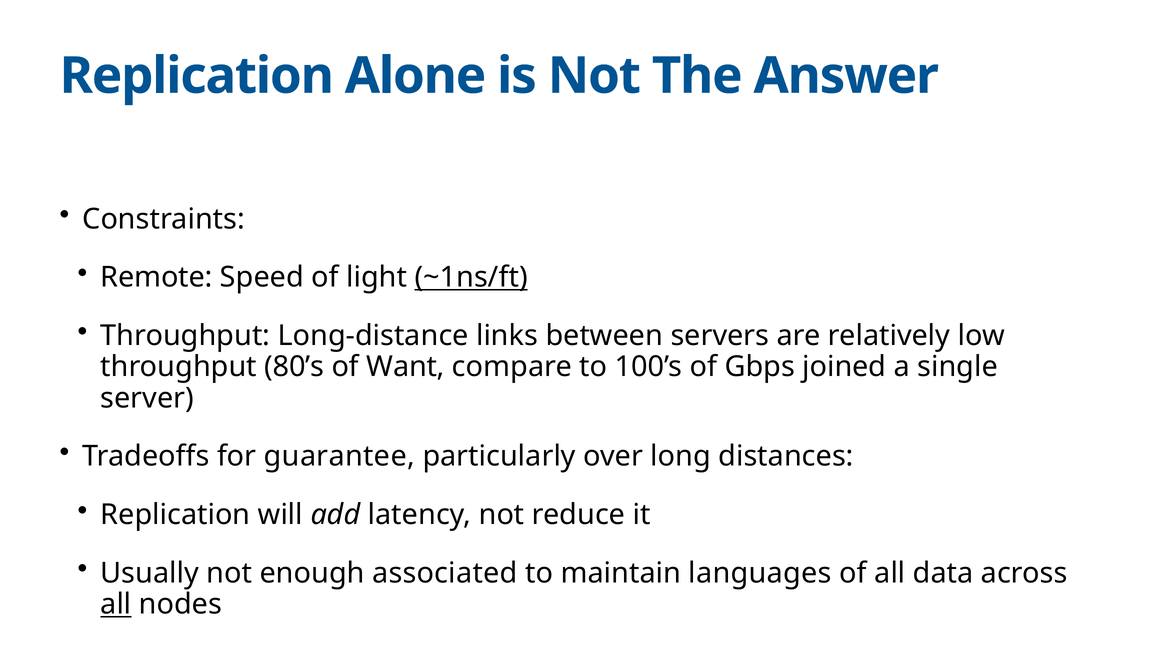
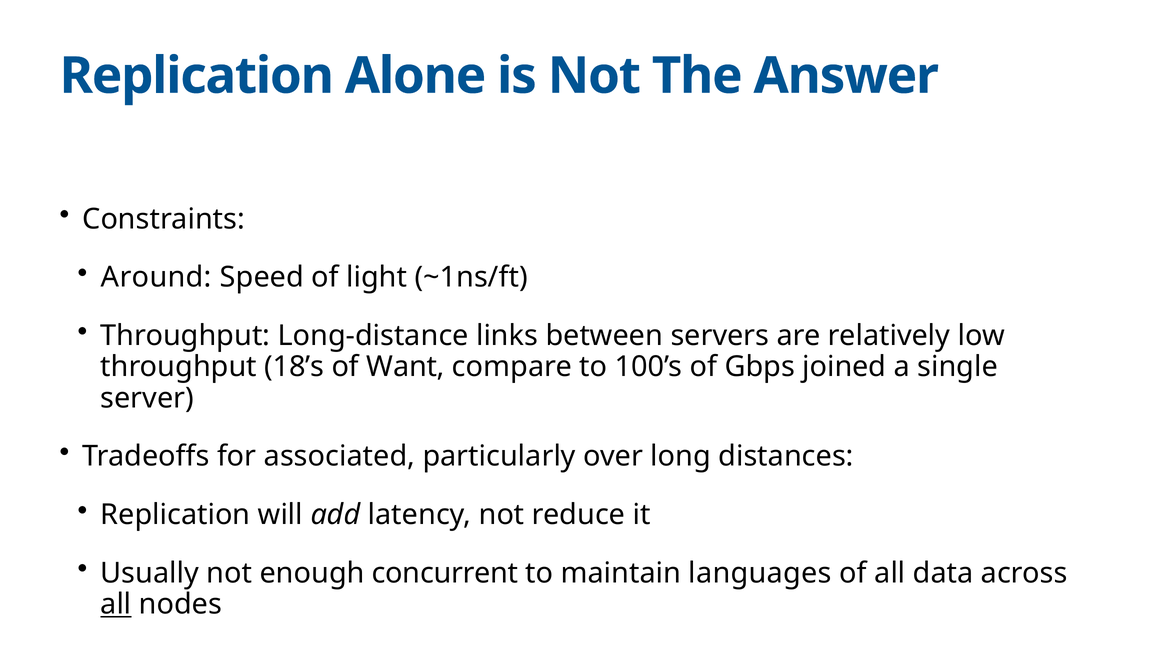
Remote: Remote -> Around
~1ns/ft underline: present -> none
80’s: 80’s -> 18’s
guarantee: guarantee -> associated
associated: associated -> concurrent
